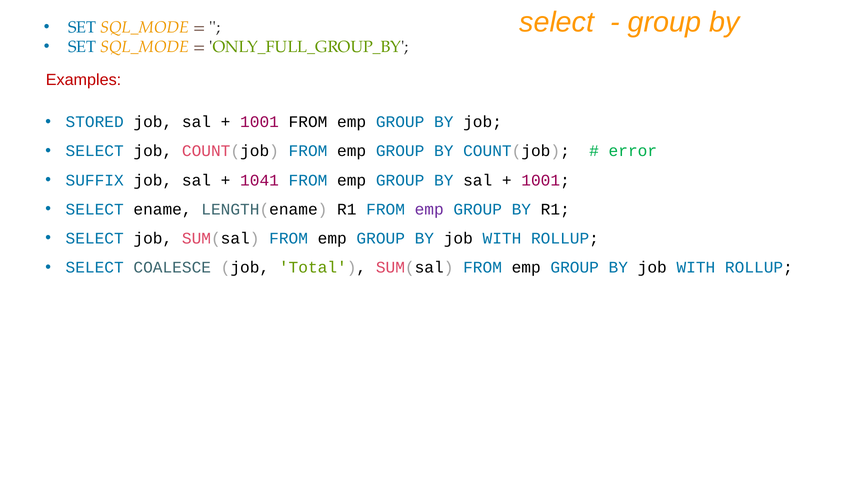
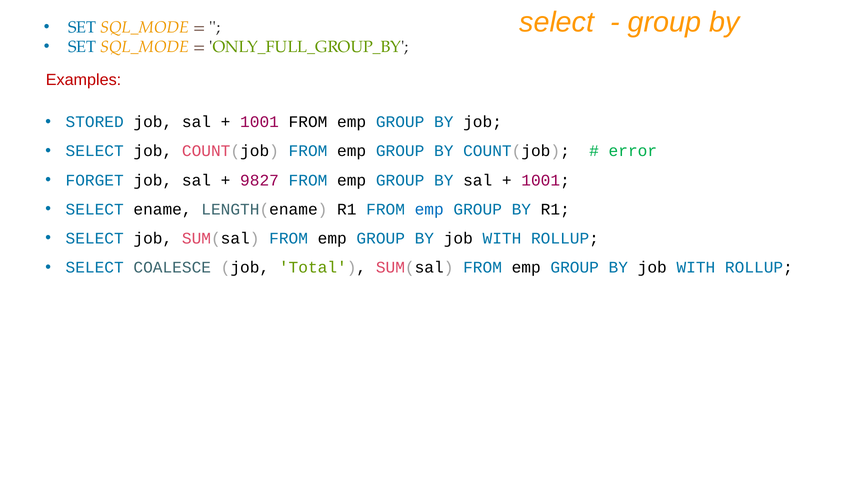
SUFFIX: SUFFIX -> FORGET
1041: 1041 -> 9827
emp at (429, 209) colour: purple -> blue
